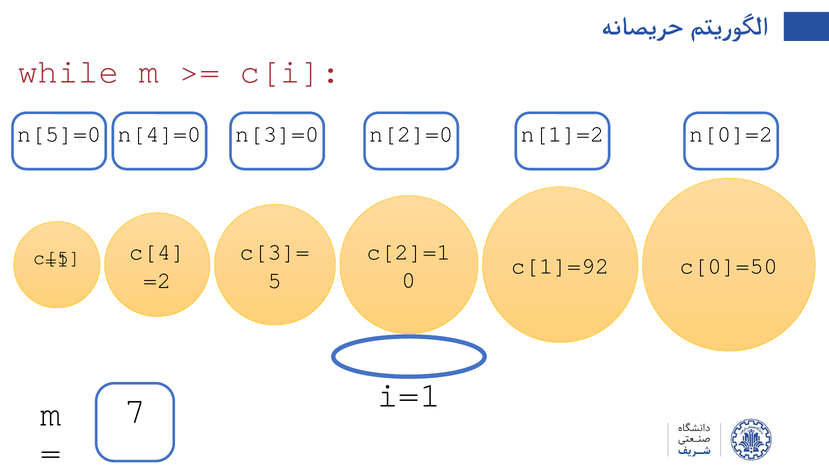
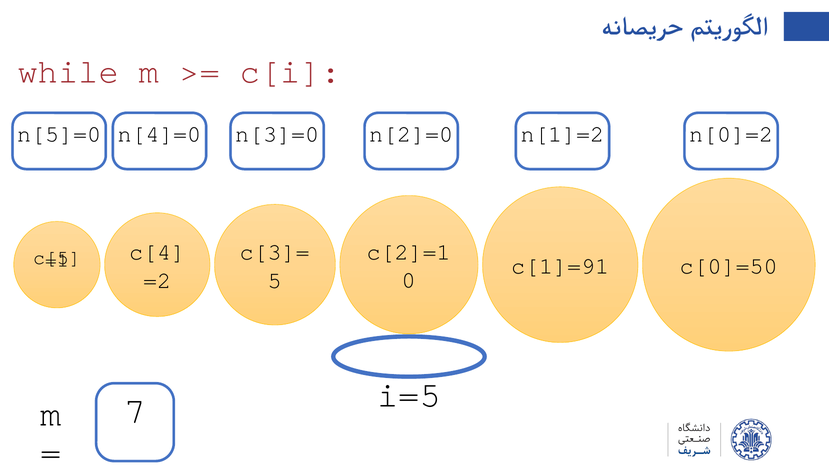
c[1]=92: c[1]=92 -> c[1]=91
i=1: i=1 -> i=5
